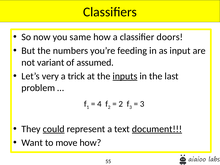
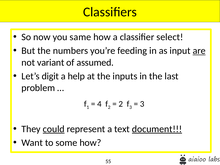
doors: doors -> select
are underline: none -> present
very: very -> digit
trick: trick -> help
inputs underline: present -> none
move: move -> some
